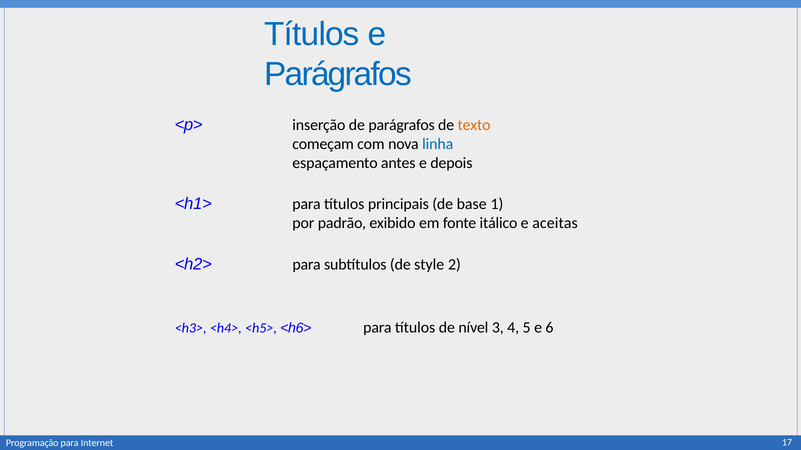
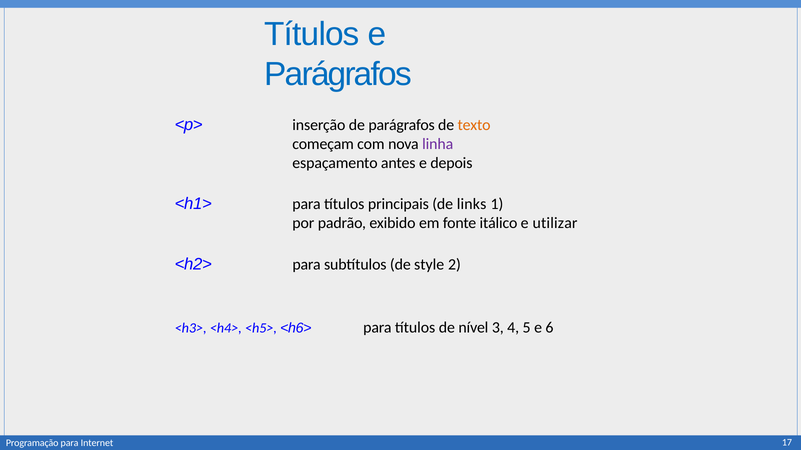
linha colour: blue -> purple
base: base -> links
aceitas: aceitas -> utilizar
